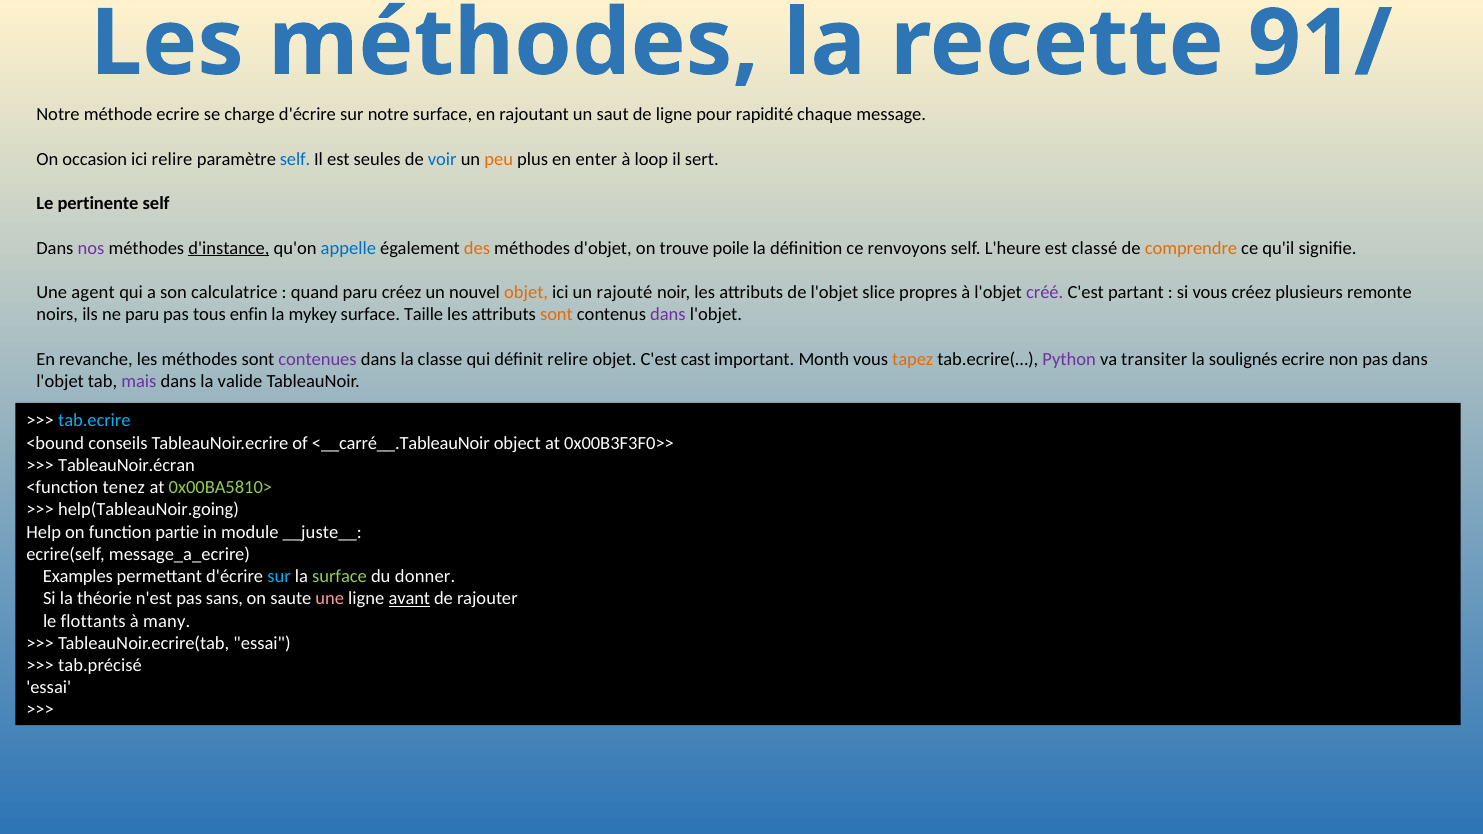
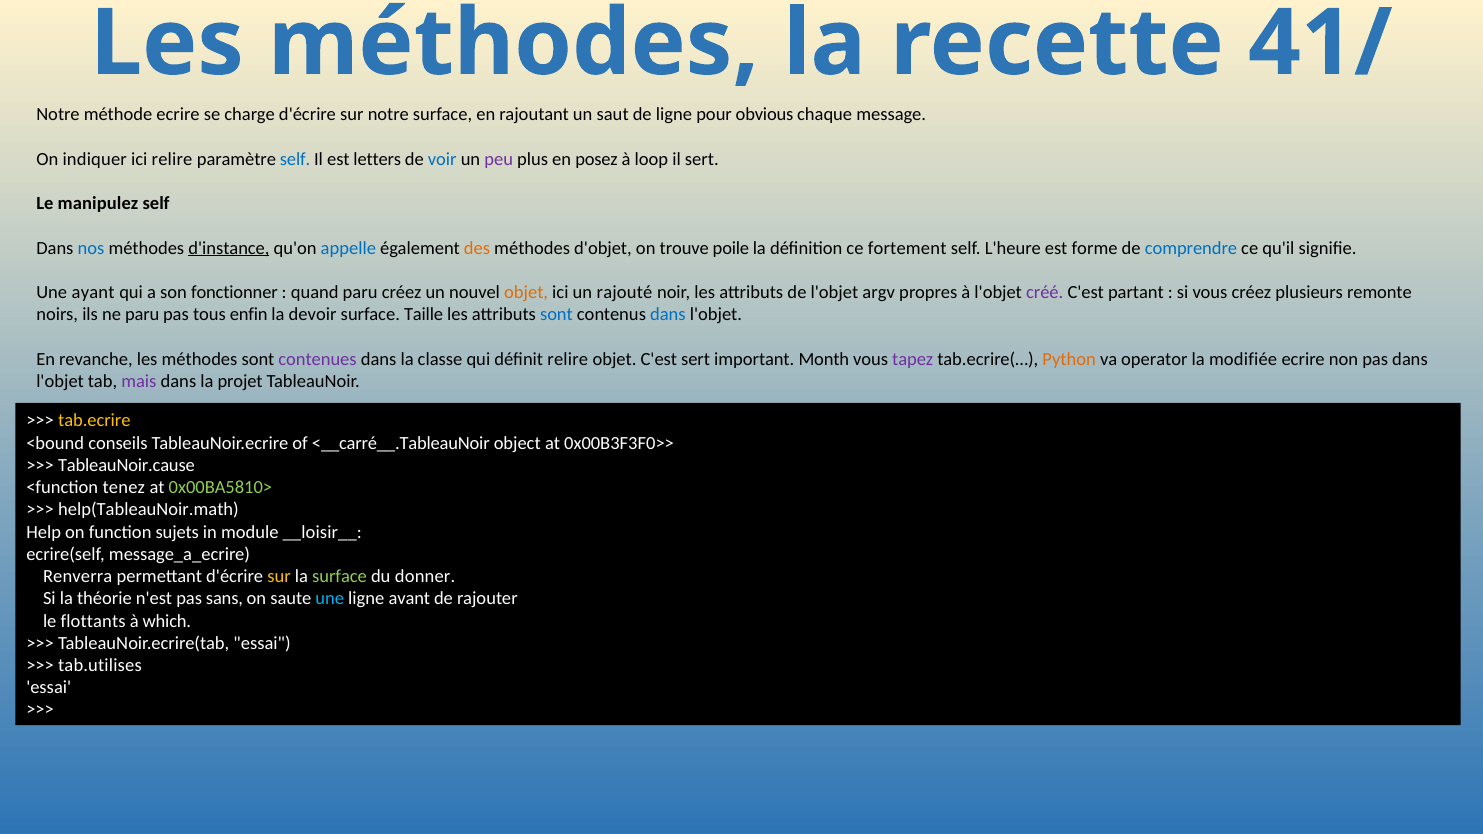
91/: 91/ -> 41/
rapidité: rapidité -> obvious
occasion: occasion -> indiquer
seules: seules -> letters
peu colour: orange -> purple
enter: enter -> posez
pertinente: pertinente -> manipulez
nos colour: purple -> blue
renvoyons: renvoyons -> fortement
classé: classé -> forme
comprendre colour: orange -> blue
agent: agent -> ayant
calculatrice: calculatrice -> fonctionner
slice: slice -> argv
mykey: mykey -> devoir
sont at (556, 315) colour: orange -> blue
dans at (668, 315) colour: purple -> blue
C'est cast: cast -> sert
tapez colour: orange -> purple
Python colour: purple -> orange
transiter: transiter -> operator
soulignés: soulignés -> modifiée
valide: valide -> projet
tab.ecrire colour: light blue -> yellow
TableauNoir.écran: TableauNoir.écran -> TableauNoir.cause
help(TableauNoir.going: help(TableauNoir.going -> help(TableauNoir.math
partie: partie -> sujets
__juste__: __juste__ -> __loisir__
Examples: Examples -> Renverra
sur at (279, 577) colour: light blue -> yellow
une at (330, 599) colour: pink -> light blue
avant underline: present -> none
many: many -> which
tab.précisé: tab.précisé -> tab.utilises
